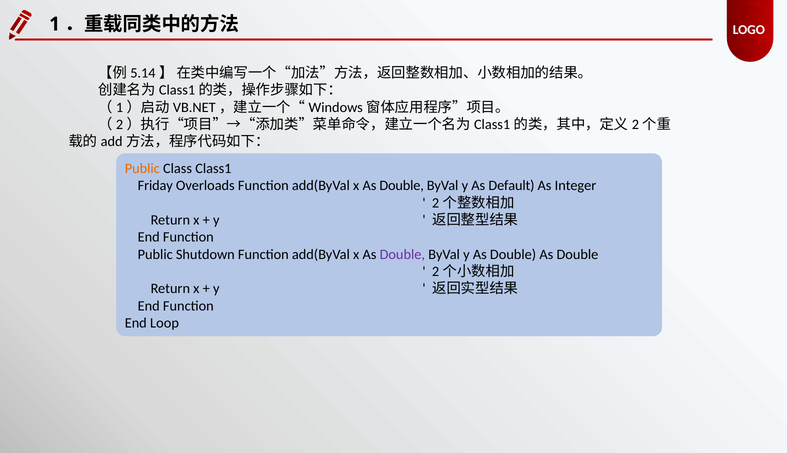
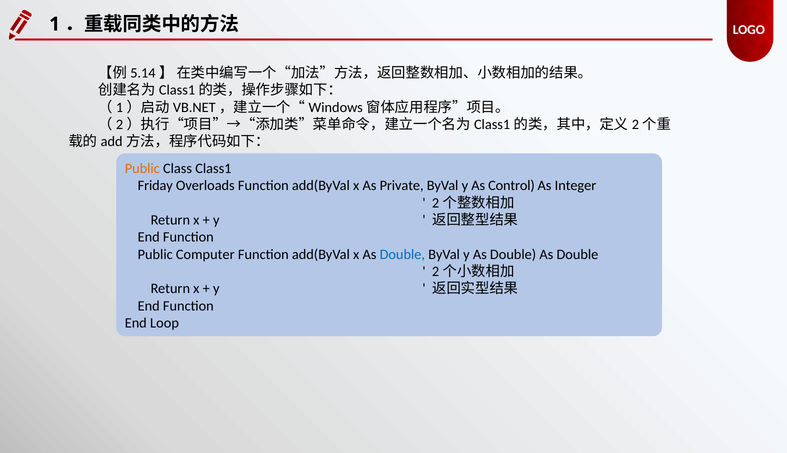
Double at (402, 186): Double -> Private
Default: Default -> Control
Shutdown: Shutdown -> Computer
Double at (402, 254) colour: purple -> blue
